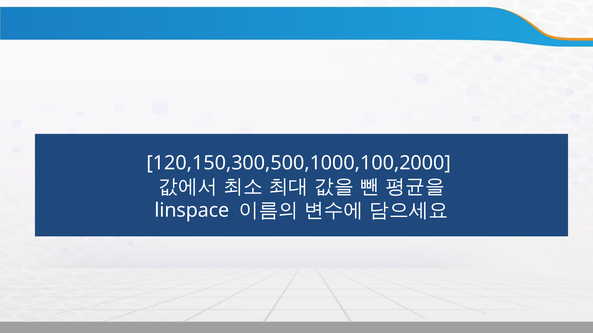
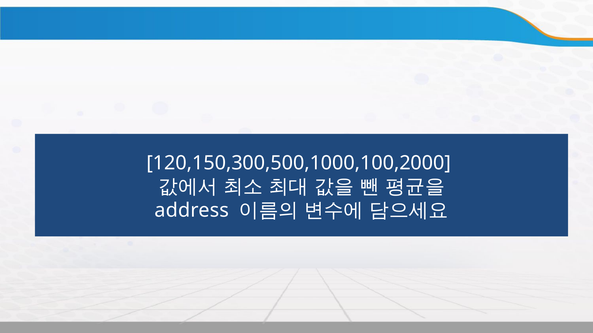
linspace: linspace -> address
